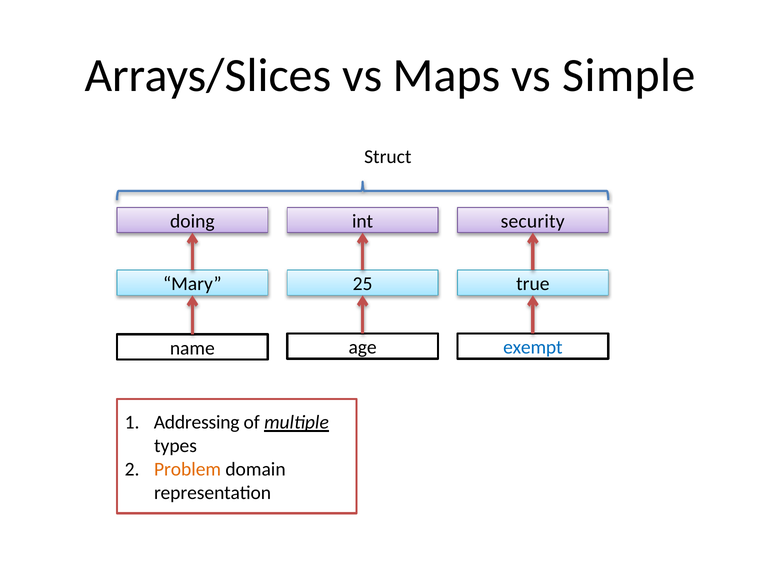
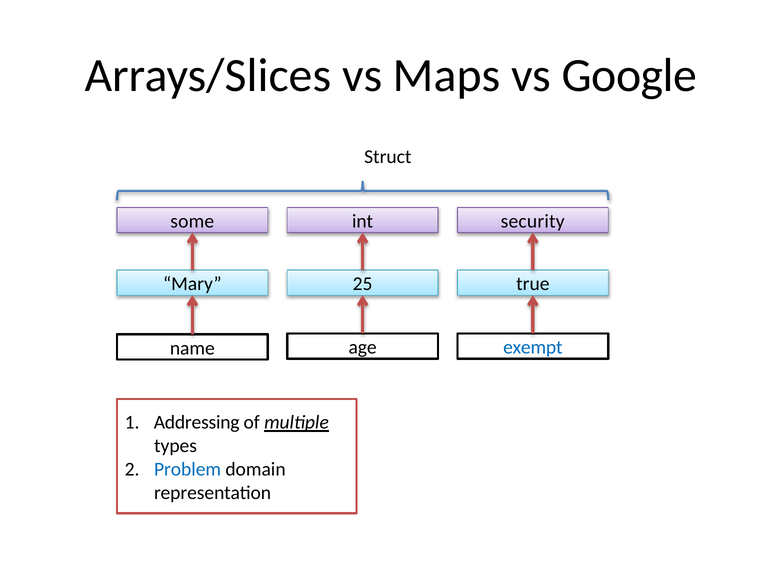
Simple: Simple -> Google
doing: doing -> some
Problem colour: orange -> blue
